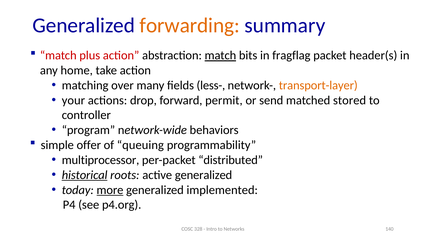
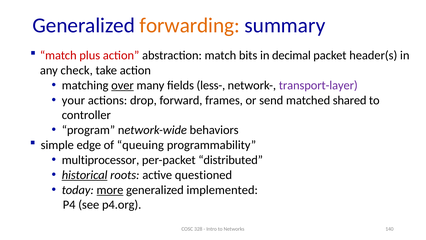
match at (220, 55) underline: present -> none
fragflag: fragflag -> decimal
home: home -> check
over underline: none -> present
transport-layer colour: orange -> purple
permit: permit -> frames
stored: stored -> shared
offer: offer -> edge
active generalized: generalized -> questioned
